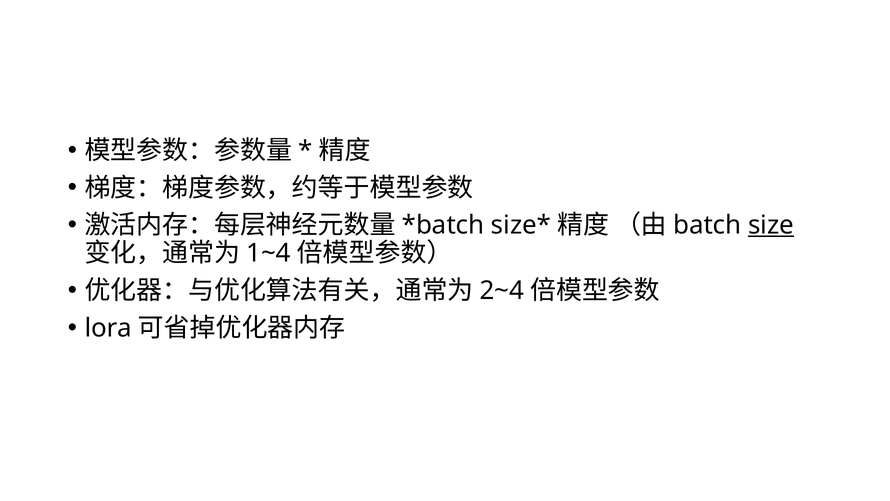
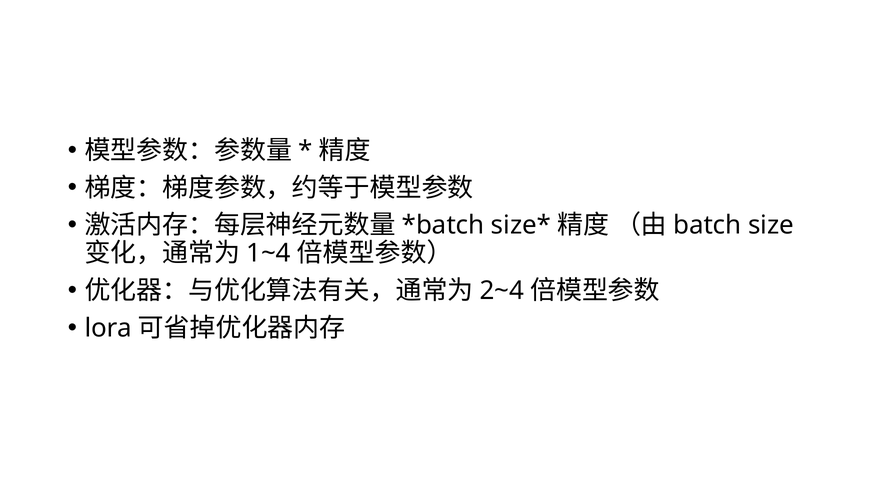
size underline: present -> none
